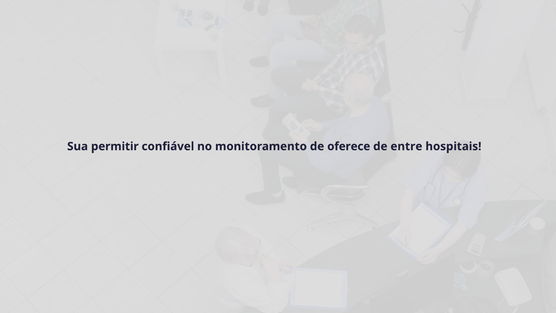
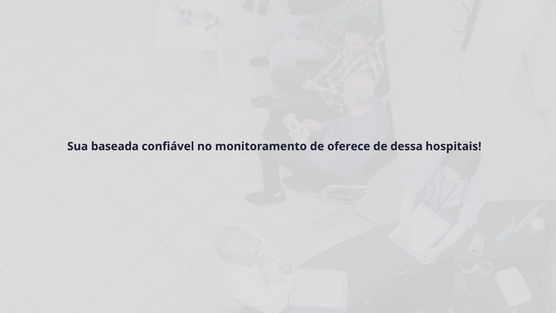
permitir: permitir -> baseada
entre: entre -> dessa
